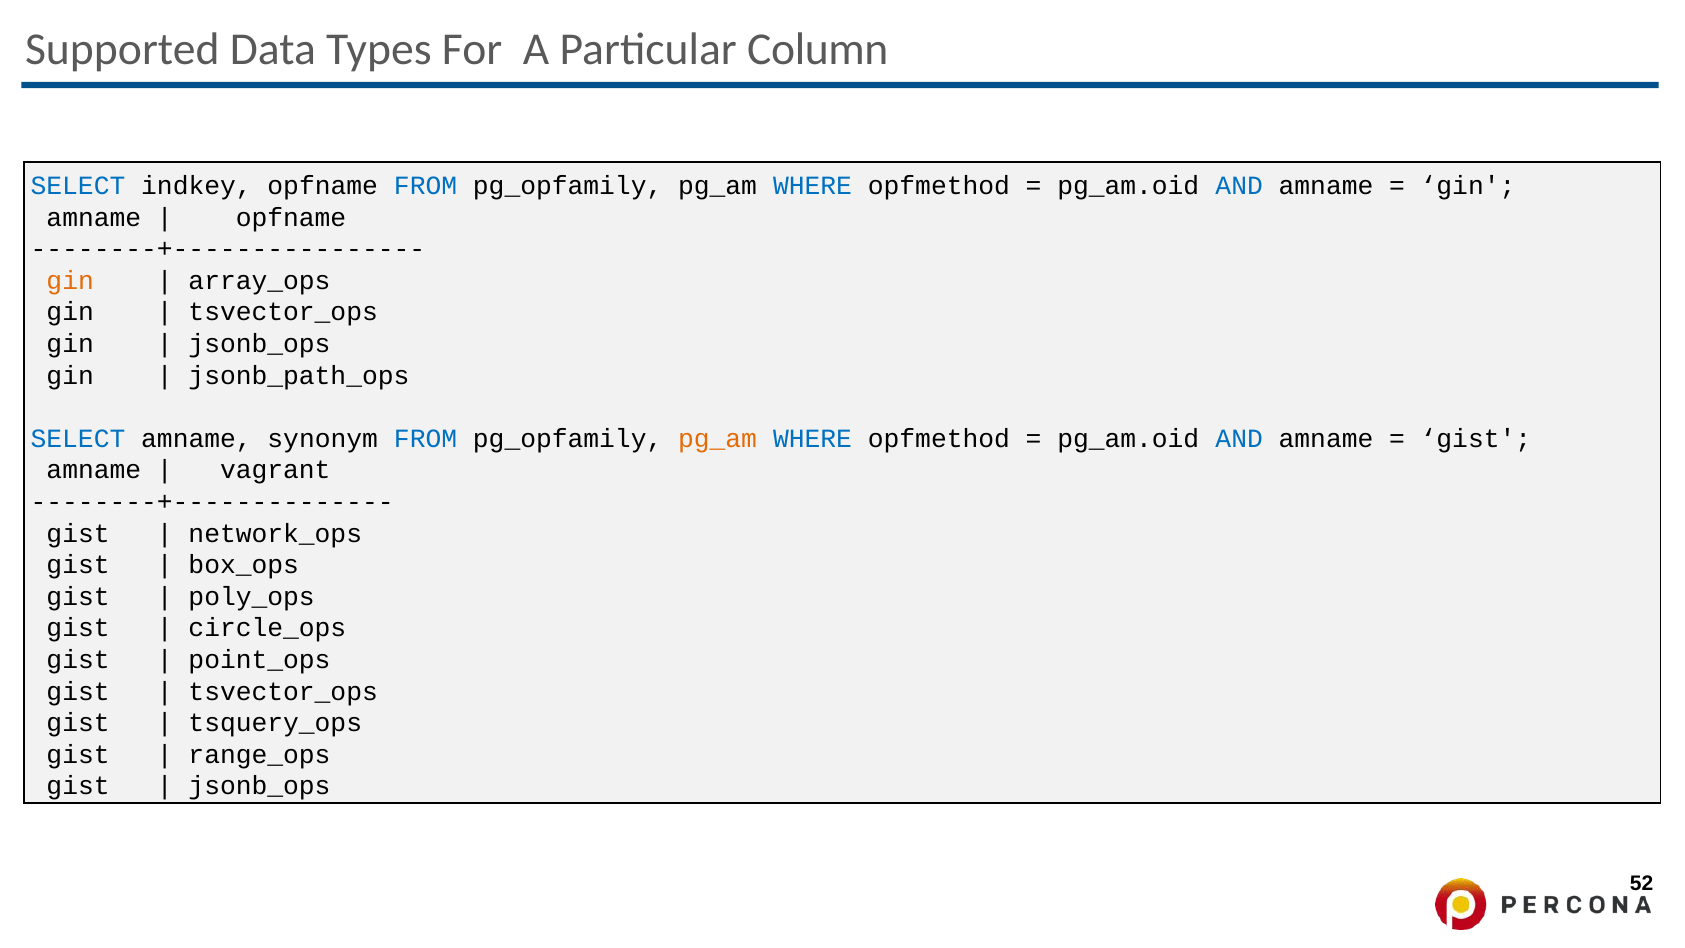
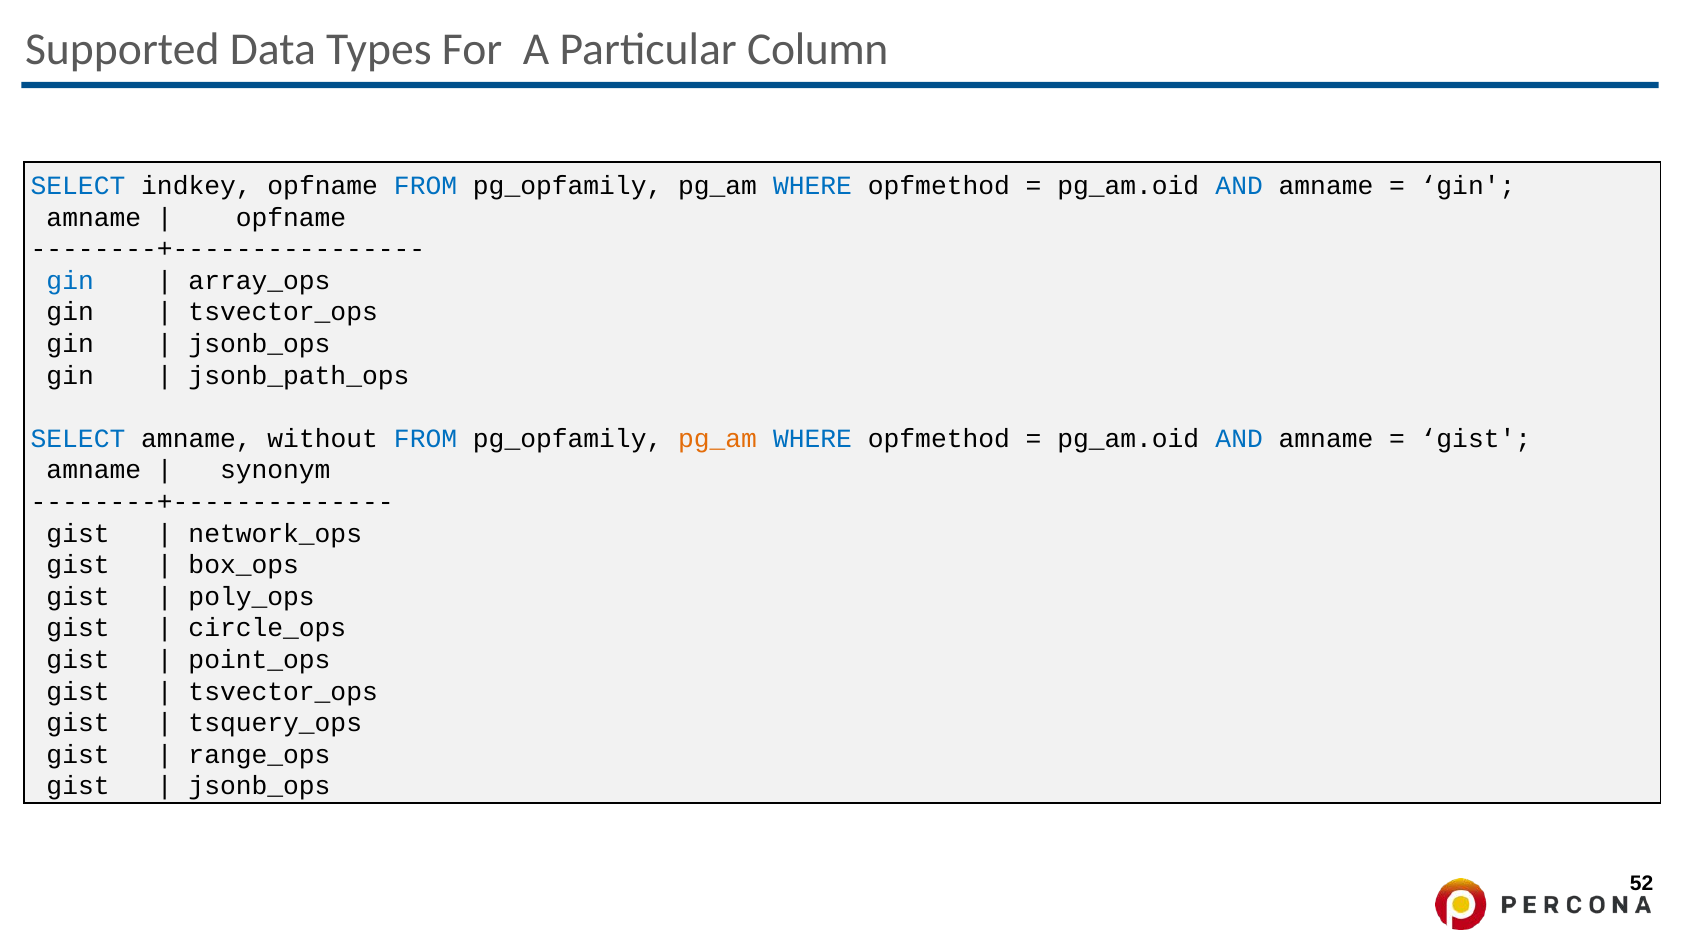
gin at (70, 281) colour: orange -> blue
synonym: synonym -> without
vagrant: vagrant -> synonym
